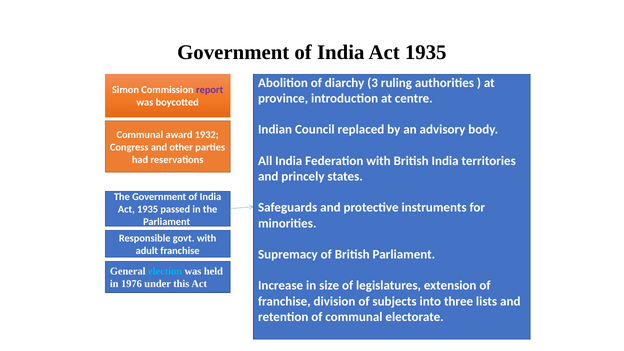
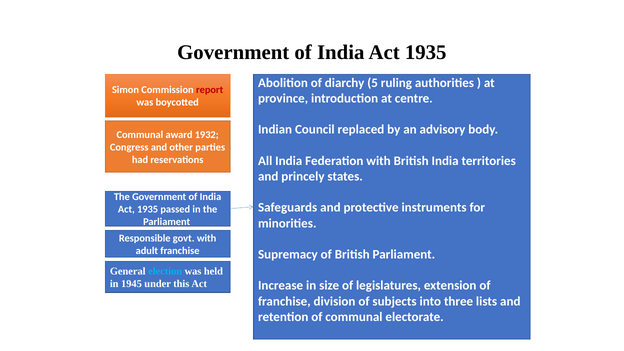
3: 3 -> 5
report colour: purple -> red
1976: 1976 -> 1945
